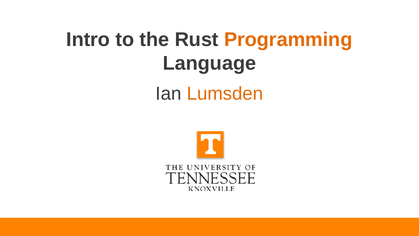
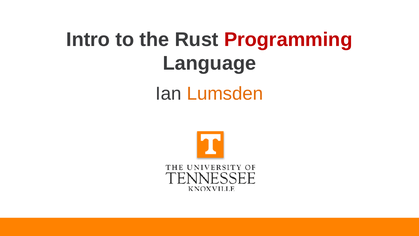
Programming colour: orange -> red
